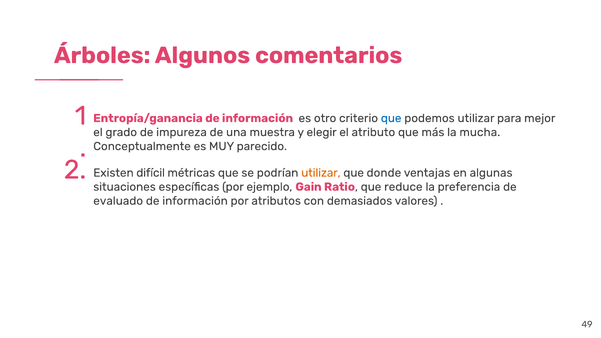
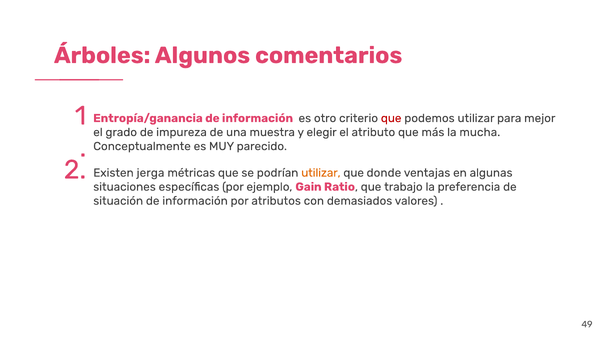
que at (391, 118) colour: blue -> red
difícil: difícil -> jerga
reduce: reduce -> trabajo
evaluado: evaluado -> situación
